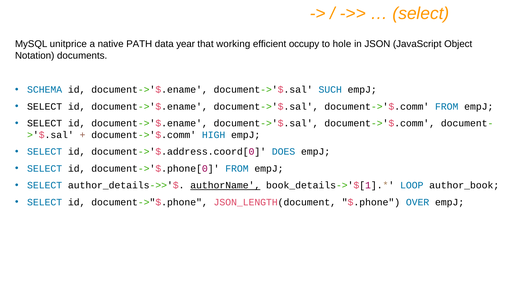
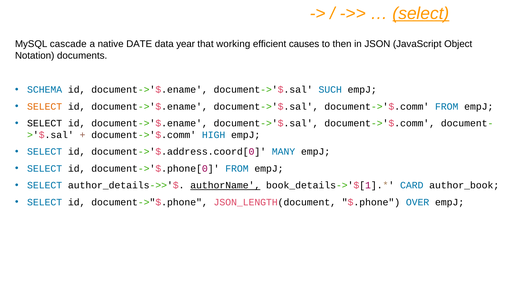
select at (421, 13) underline: none -> present
unitprice: unitprice -> cascade
PATH: PATH -> DATE
occupy: occupy -> causes
hole: hole -> then
SELECT at (45, 107) colour: black -> orange
DOES: DOES -> MANY
LOOP: LOOP -> CARD
